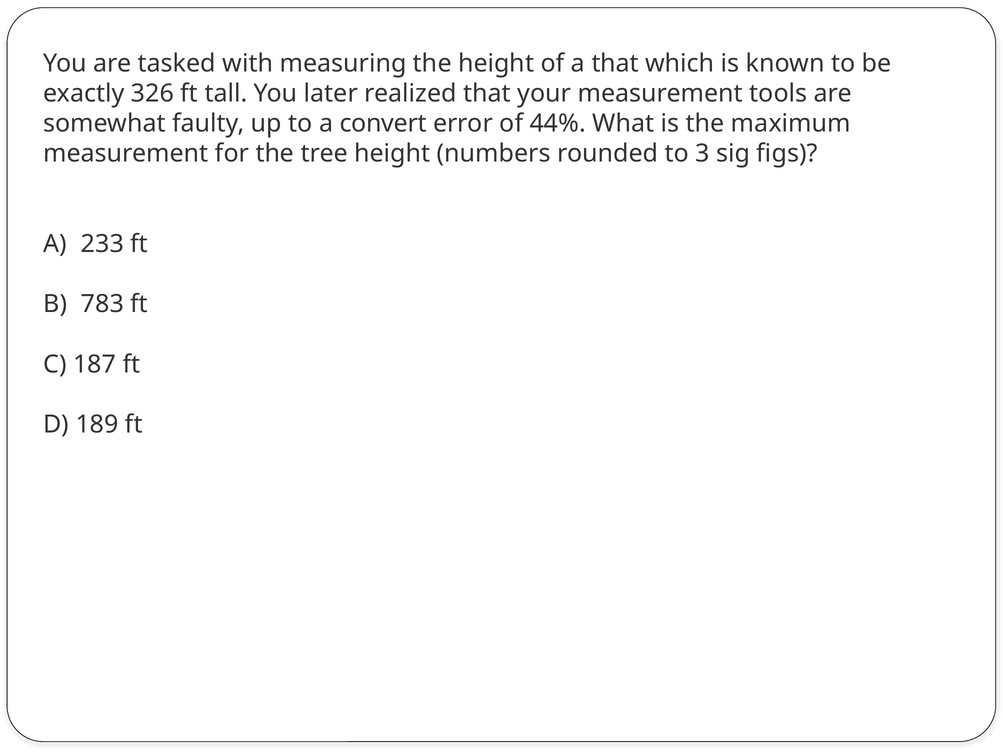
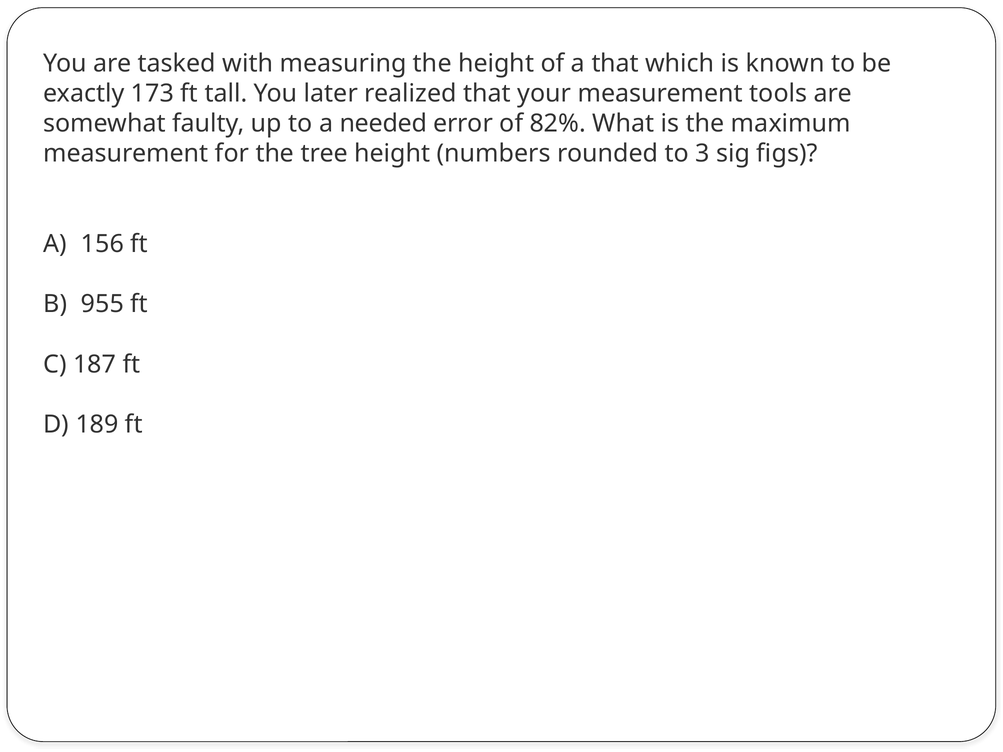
326: 326 -> 173
convert: convert -> needed
44%: 44% -> 82%
233: 233 -> 156
783: 783 -> 955
